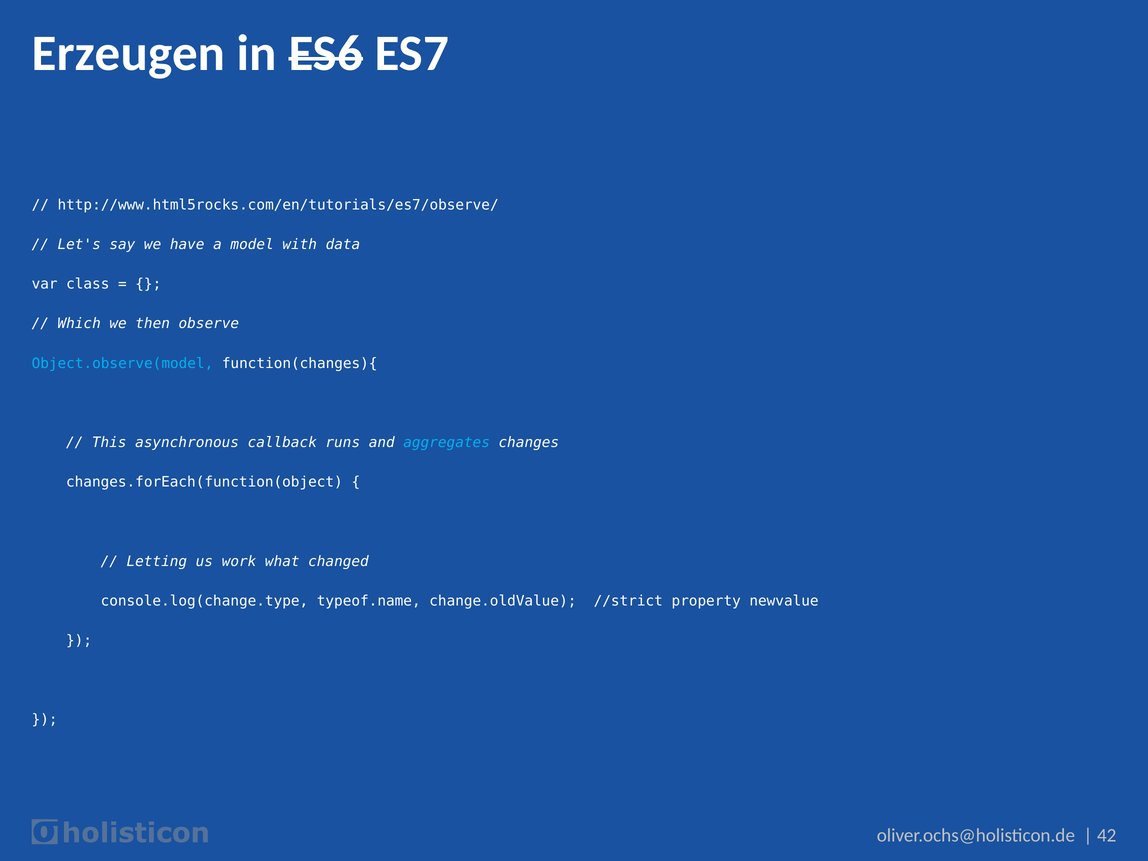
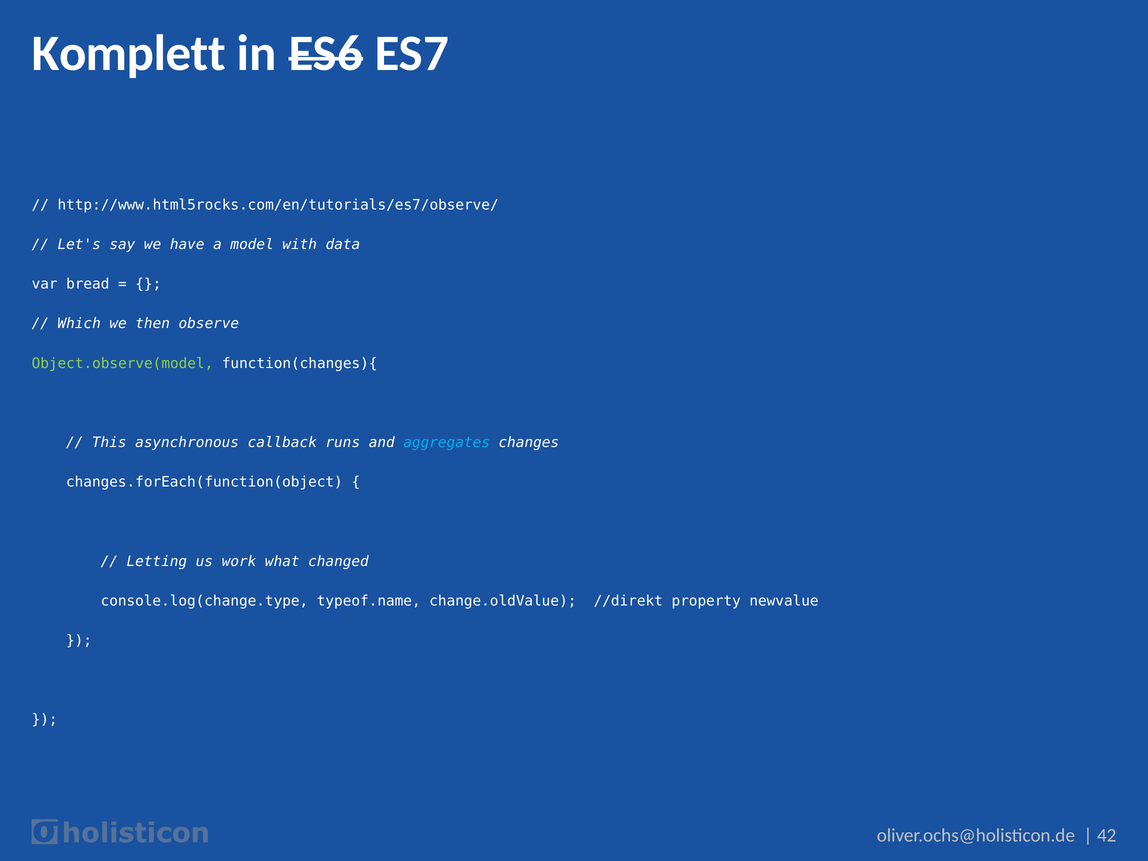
Erzeugen: Erzeugen -> Komplett
class: class -> bread
Object.observe(model colour: light blue -> light green
//strict: //strict -> //direkt
